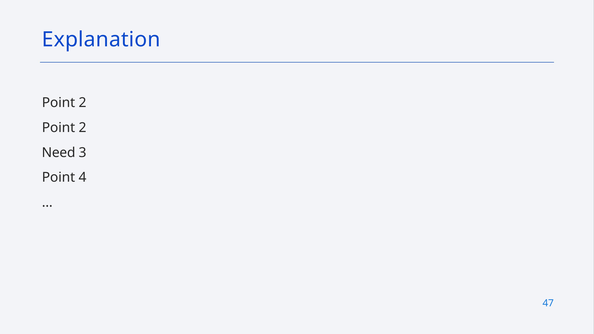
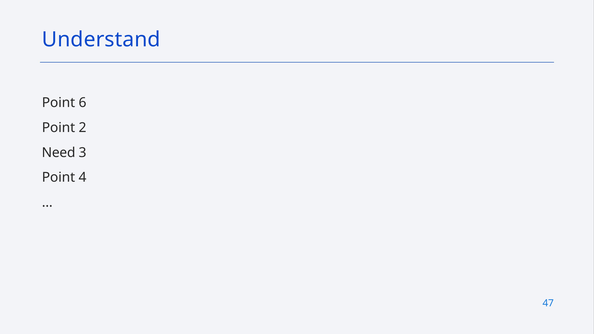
Explanation: Explanation -> Understand
2 at (83, 103): 2 -> 6
